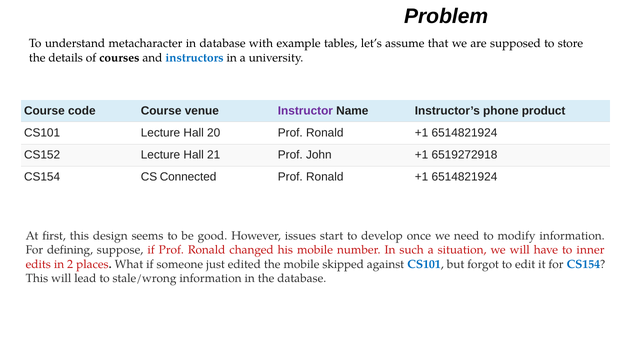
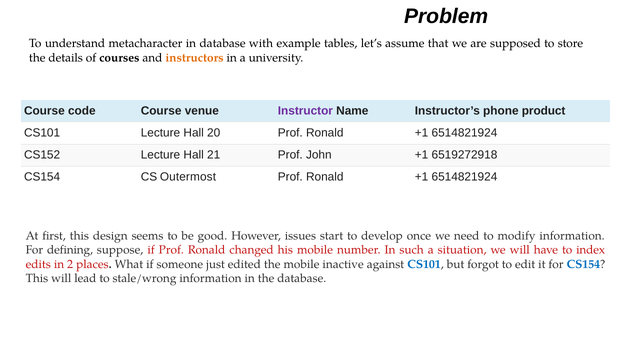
instructors colour: blue -> orange
Connected: Connected -> Outermost
inner: inner -> index
skipped: skipped -> inactive
